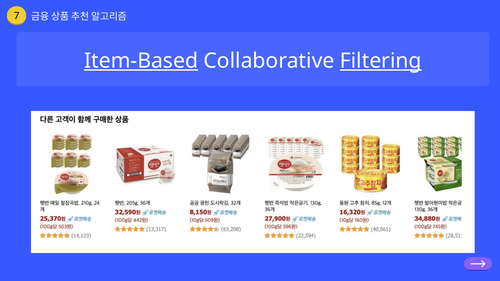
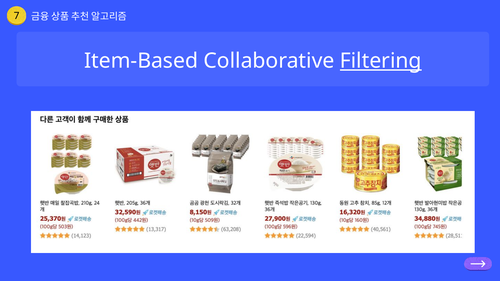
Item-Based underline: present -> none
